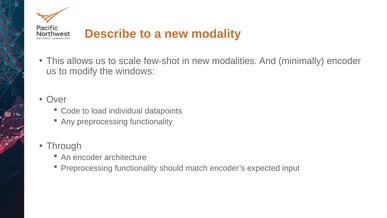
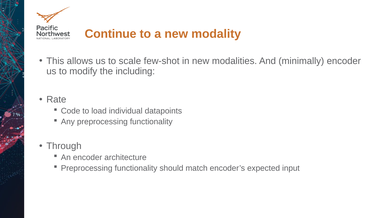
Describe: Describe -> Continue
windows: windows -> including
Over: Over -> Rate
